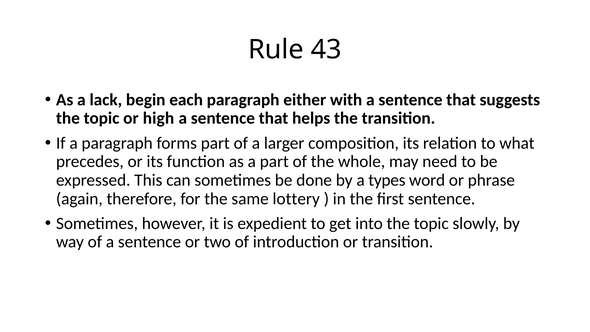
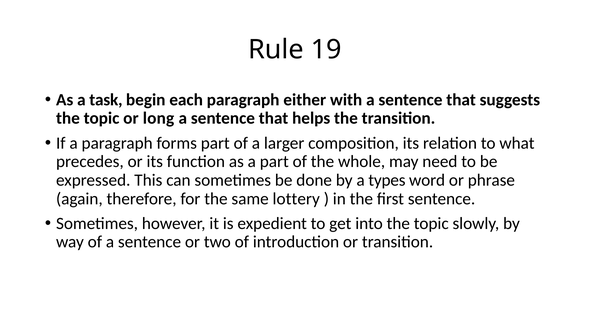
43: 43 -> 19
lack: lack -> task
high: high -> long
